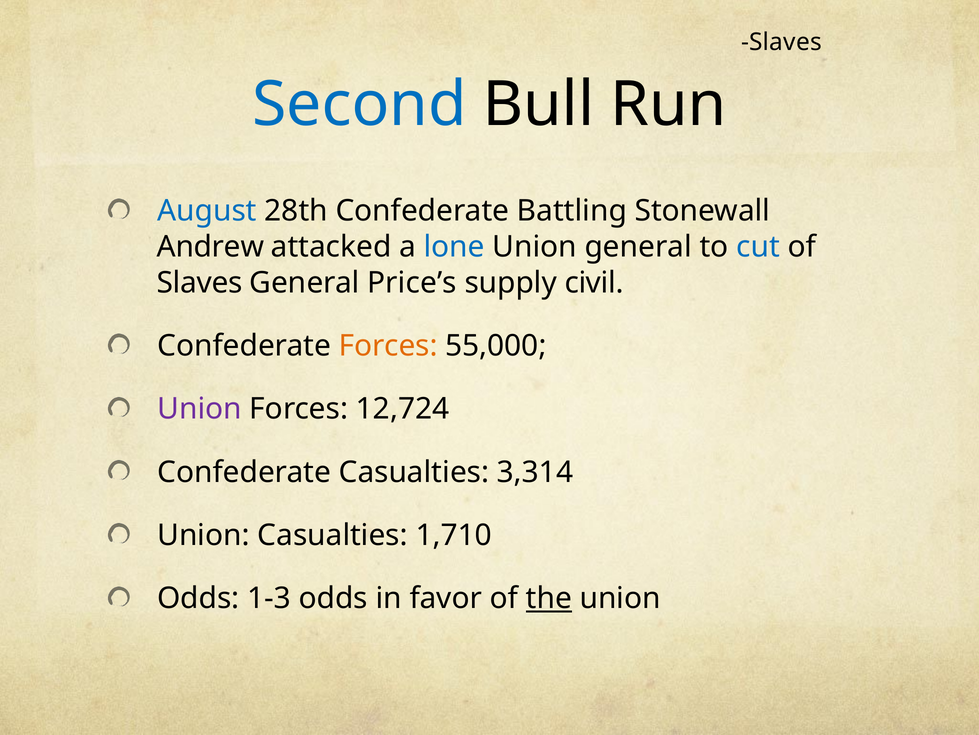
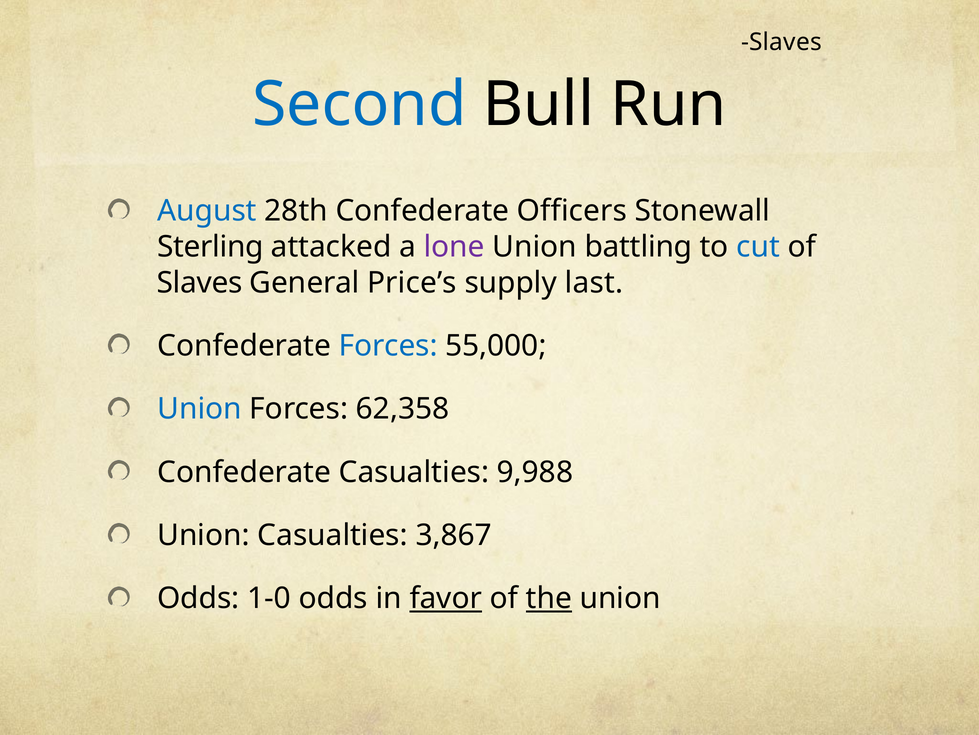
Battling: Battling -> Officers
Andrew: Andrew -> Sterling
lone colour: blue -> purple
Union general: general -> battling
civil: civil -> last
Forces at (388, 346) colour: orange -> blue
Union at (200, 409) colour: purple -> blue
12,724: 12,724 -> 62,358
3,314: 3,314 -> 9,988
1,710: 1,710 -> 3,867
1-3: 1-3 -> 1-0
favor underline: none -> present
